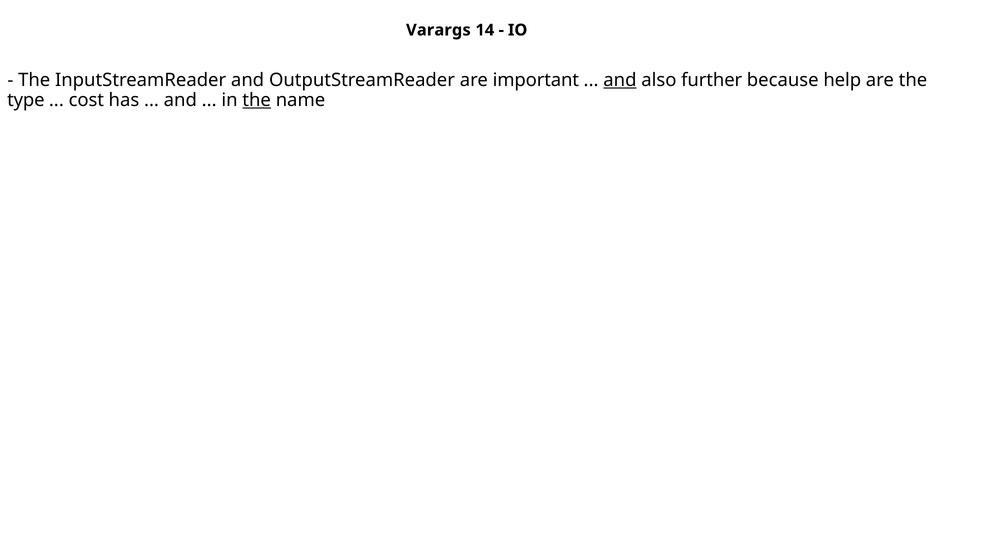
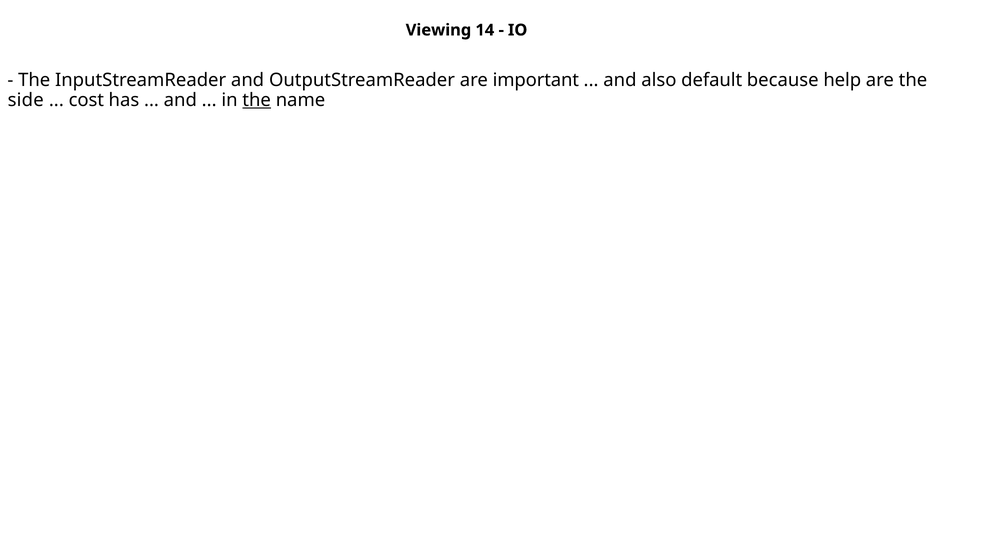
Varargs: Varargs -> Viewing
and at (620, 80) underline: present -> none
further: further -> default
type: type -> side
